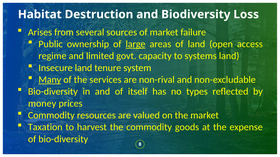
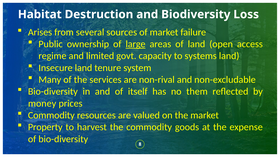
Many underline: present -> none
types: types -> them
Taxation: Taxation -> Property
